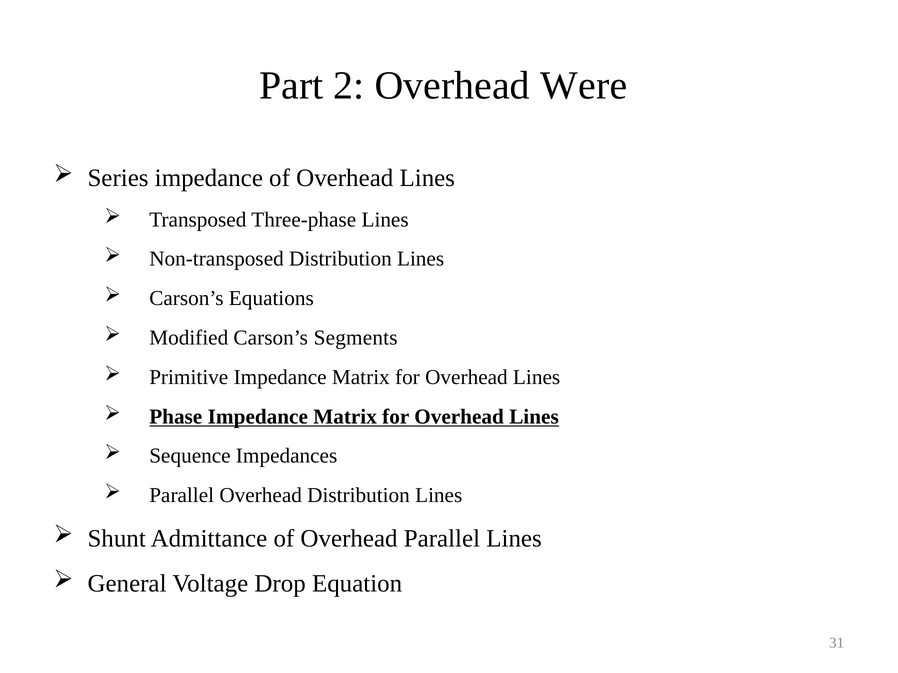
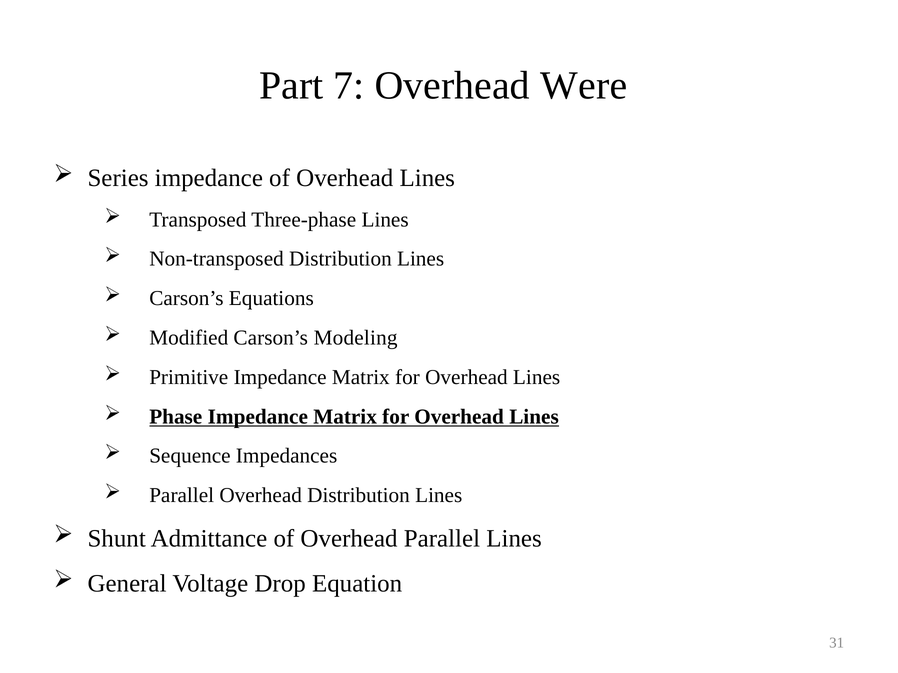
2: 2 -> 7
Segments: Segments -> Modeling
